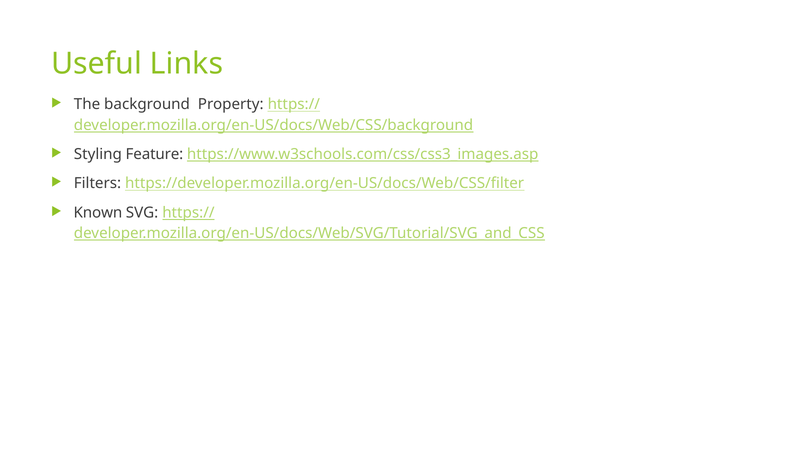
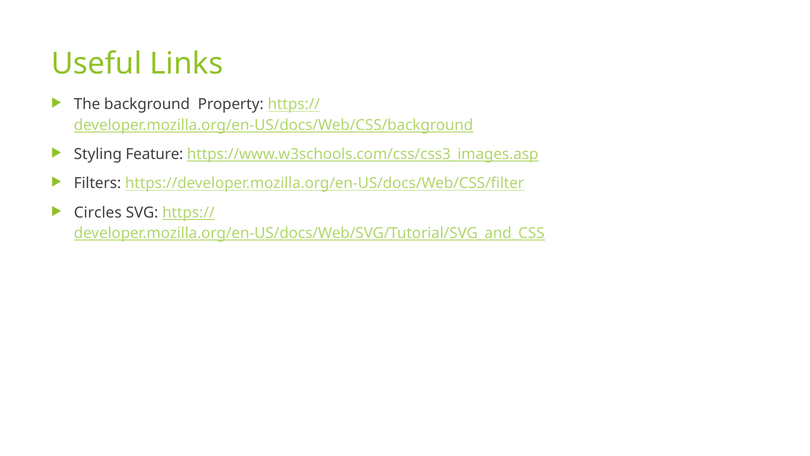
Known: Known -> Circles
